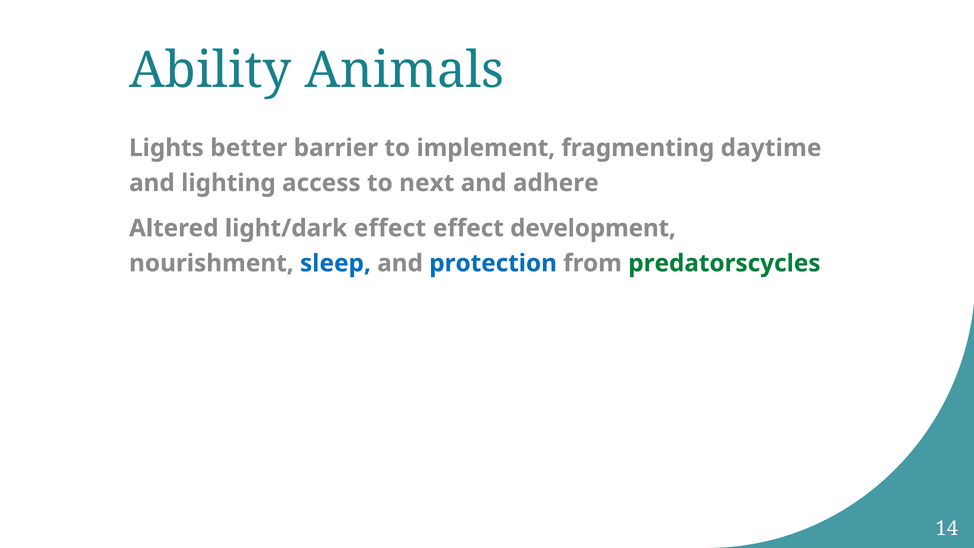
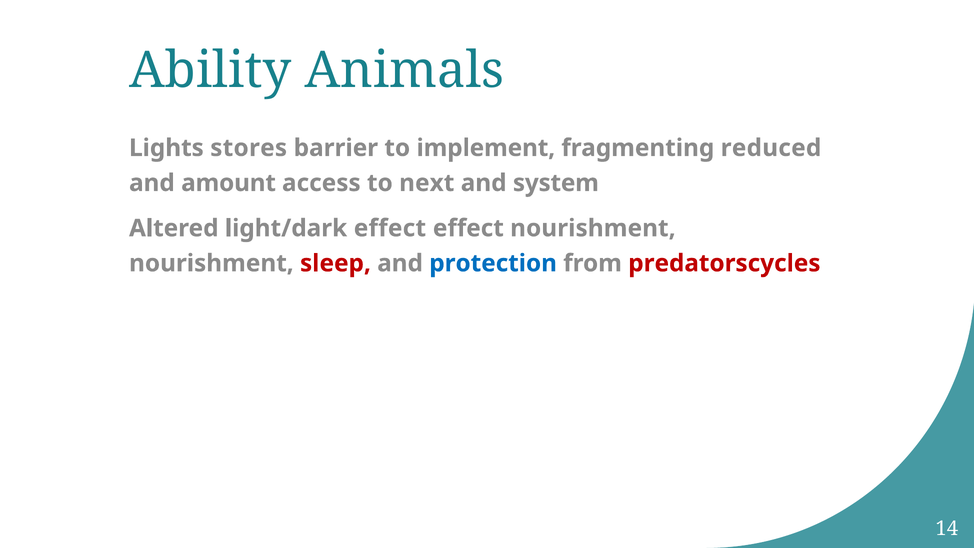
better: better -> stores
daytime: daytime -> reduced
lighting: lighting -> amount
adhere: adhere -> system
effect development: development -> nourishment
sleep colour: blue -> red
predatorscycles colour: green -> red
